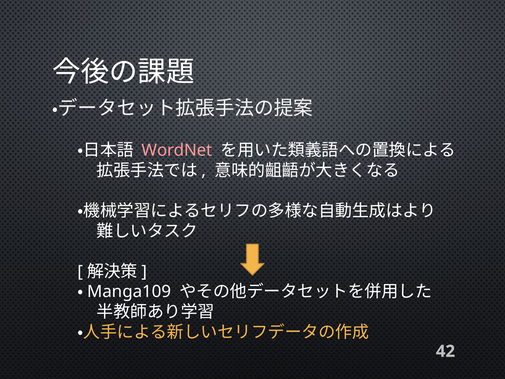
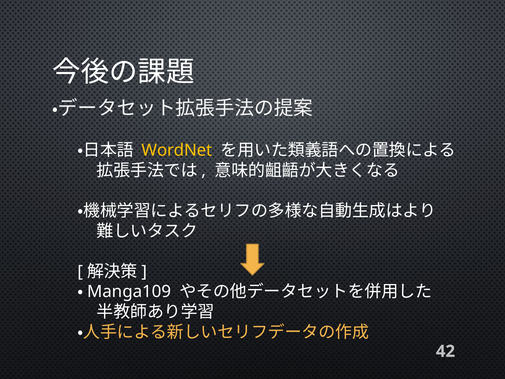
WordNet colour: pink -> yellow
